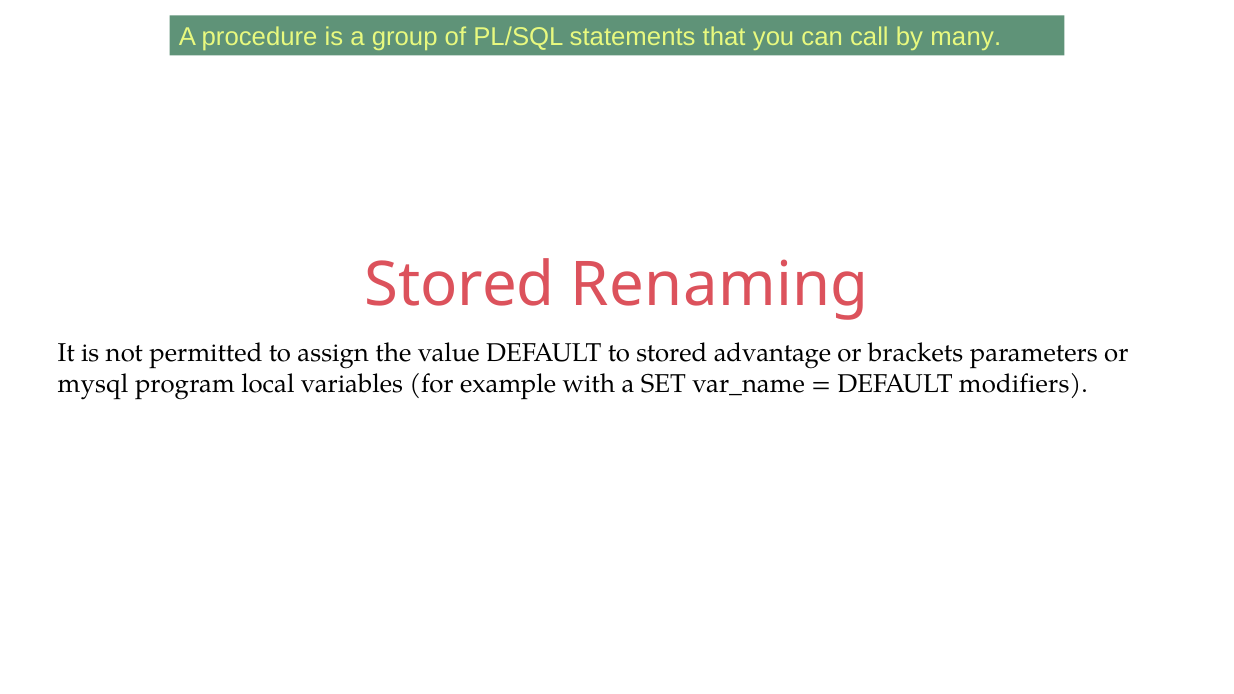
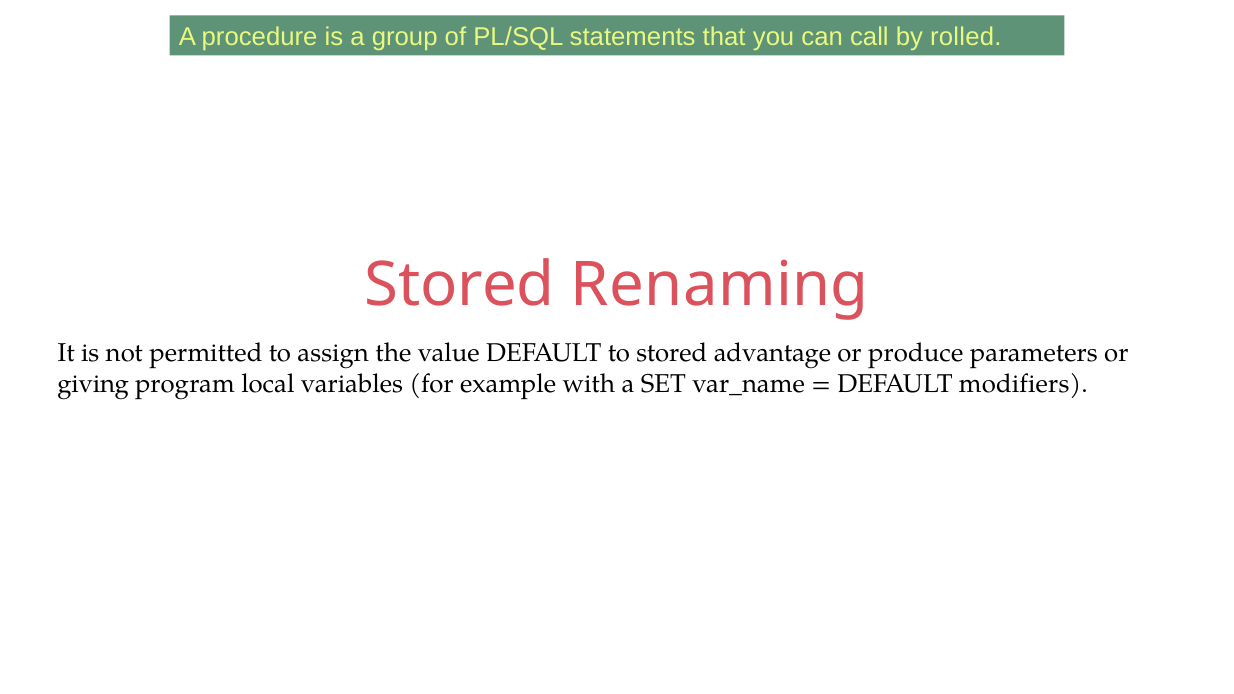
many: many -> rolled
brackets: brackets -> produce
mysql: mysql -> giving
